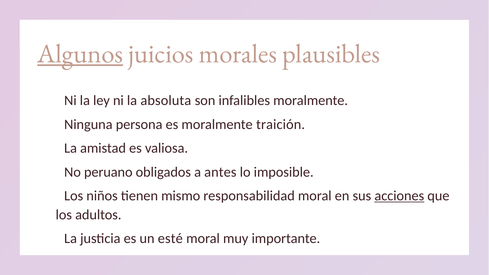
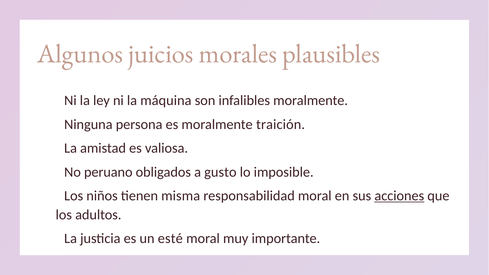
Algunos underline: present -> none
absoluta: absoluta -> máquina
antes: antes -> gusto
mismo: mismo -> misma
